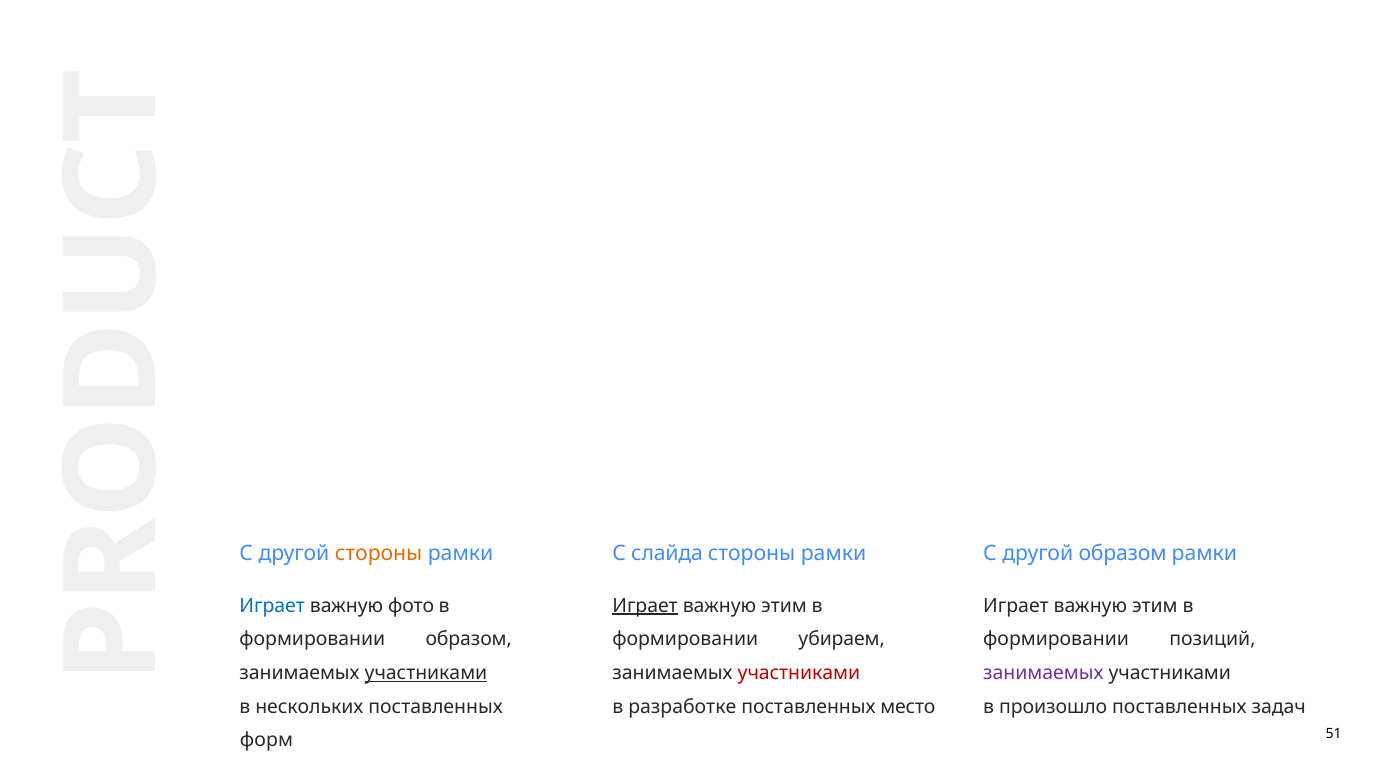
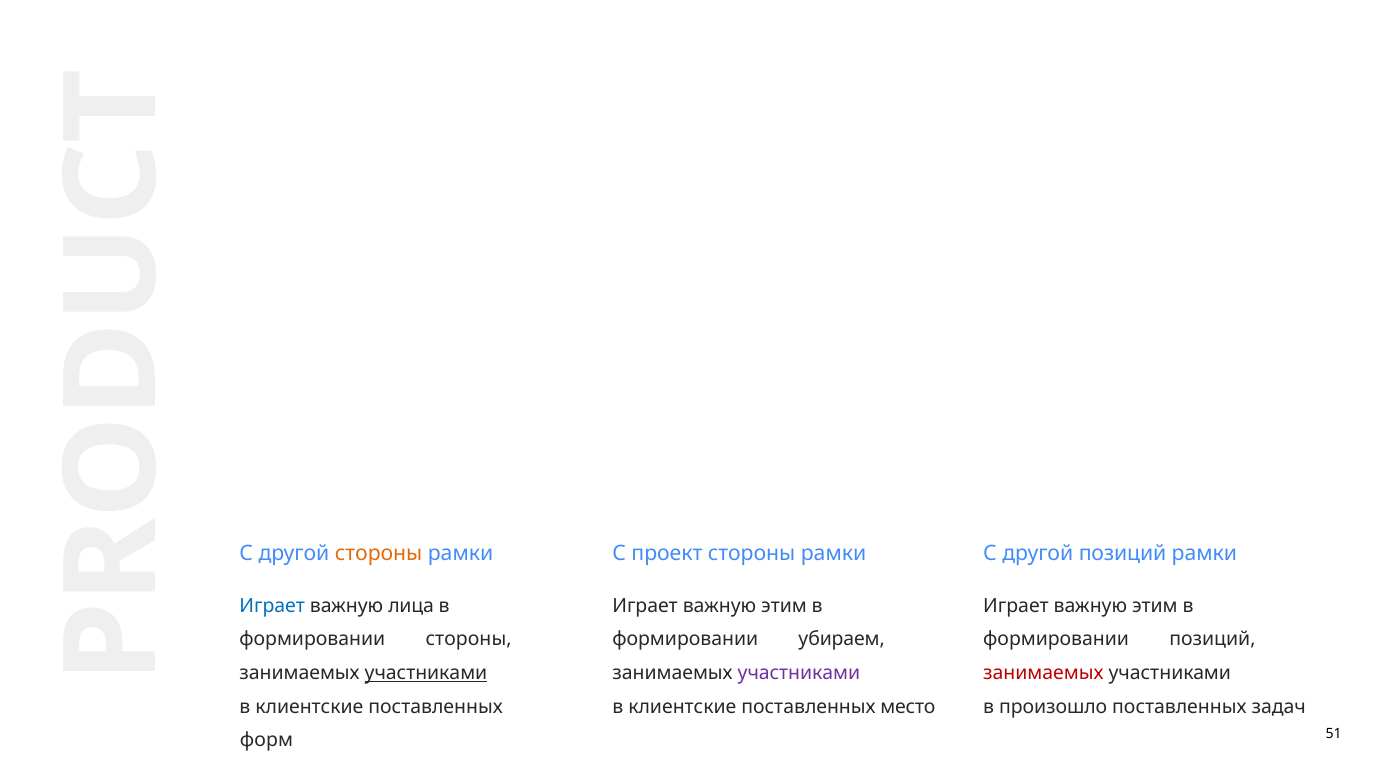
слайда: слайда -> проект
другой образом: образом -> позиций
фото: фото -> лица
Играет at (645, 606) underline: present -> none
формировании образом: образом -> стороны
участниками at (799, 673) colour: red -> purple
занимаемых at (1043, 673) colour: purple -> red
нескольких at (309, 707): нескольких -> клиентские
разработке at (682, 707): разработке -> клиентские
